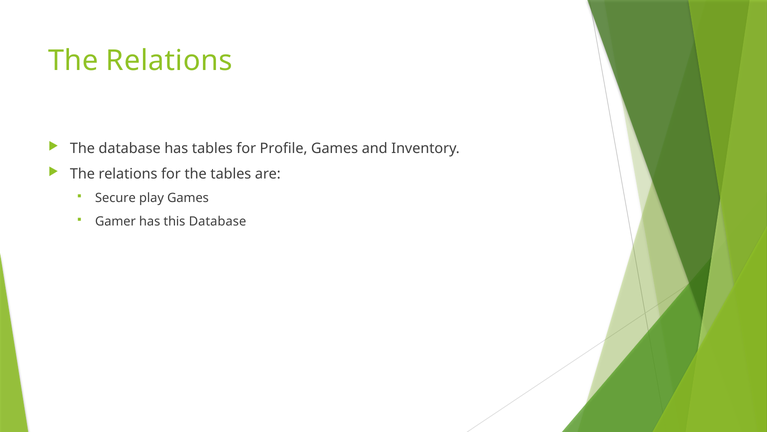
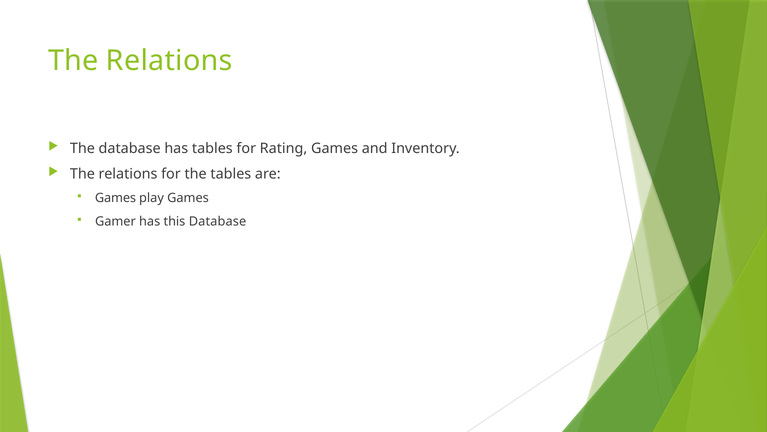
Profile: Profile -> Rating
Secure at (115, 198): Secure -> Games
